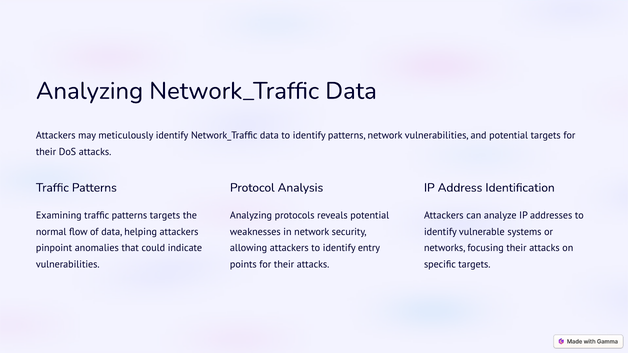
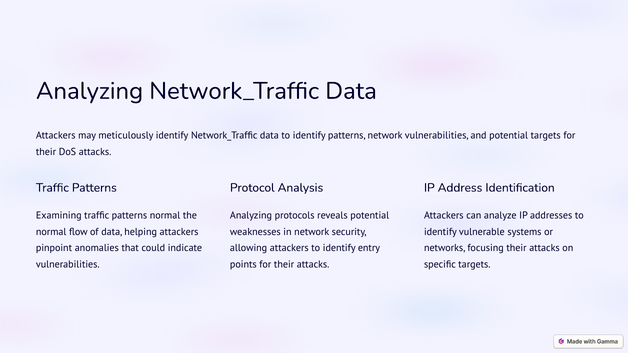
patterns targets: targets -> normal
